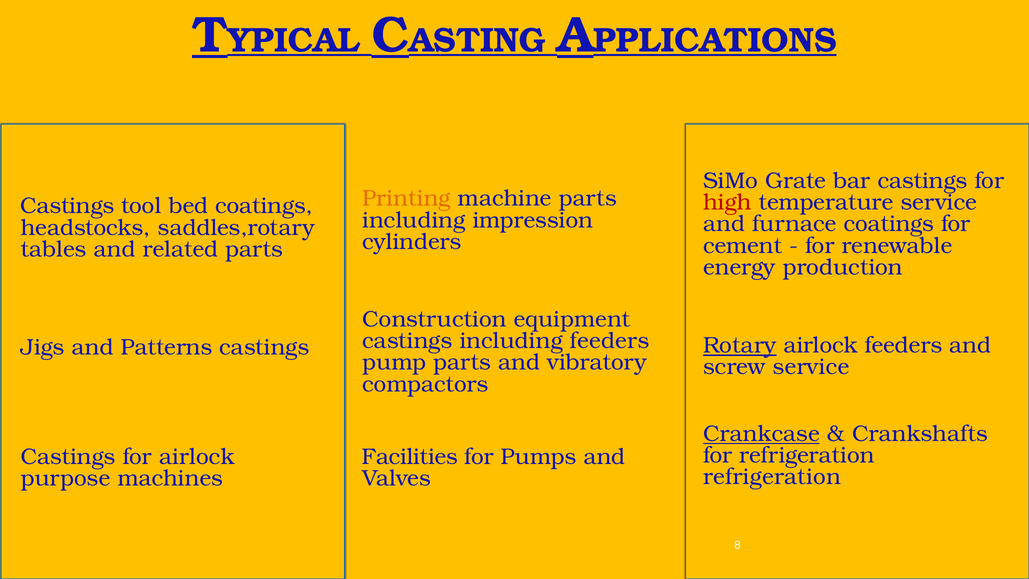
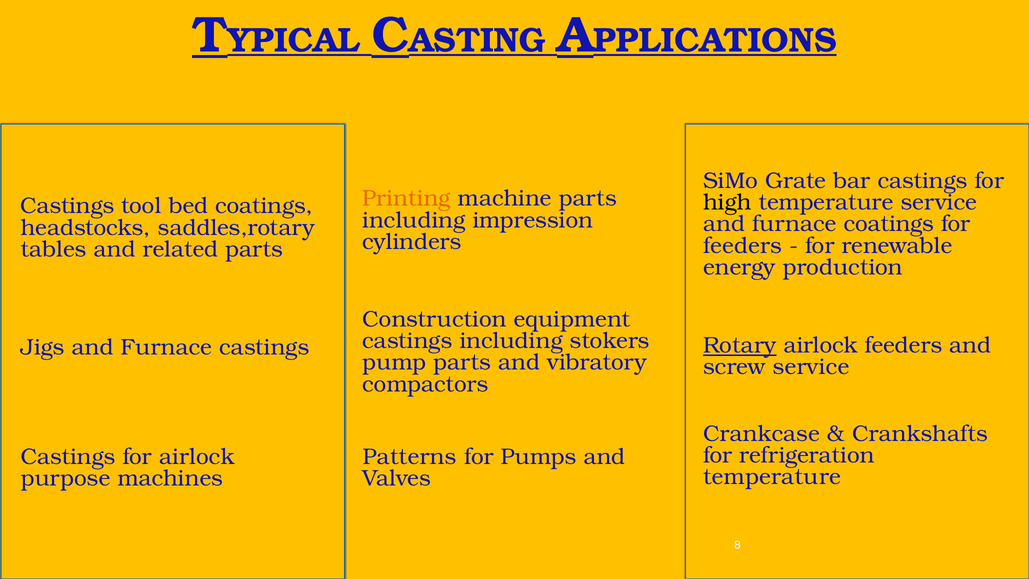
high colour: red -> black
cement at (743, 246): cement -> feeders
including feeders: feeders -> stokers
Jigs and Patterns: Patterns -> Furnace
Crankcase underline: present -> none
Facilities: Facilities -> Patterns
refrigeration at (772, 477): refrigeration -> temperature
